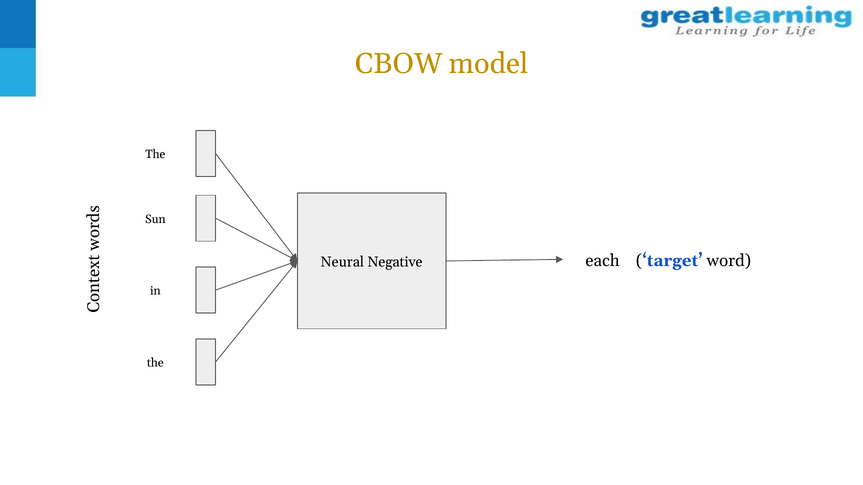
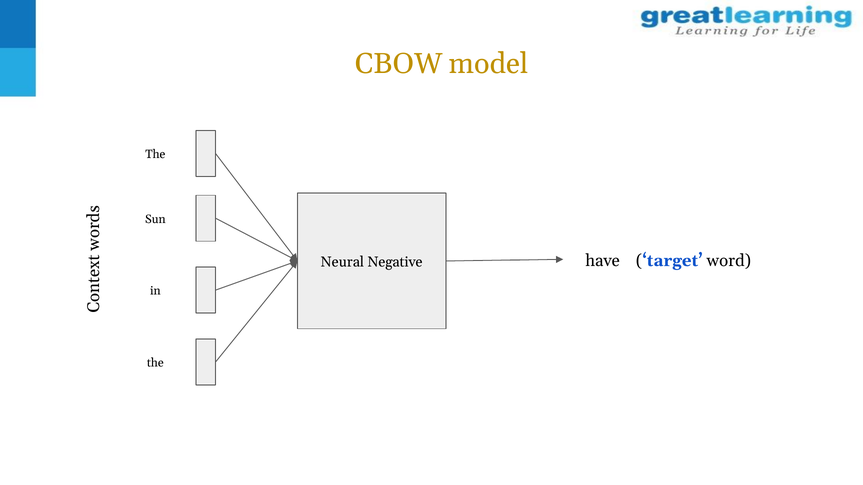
each: each -> have
